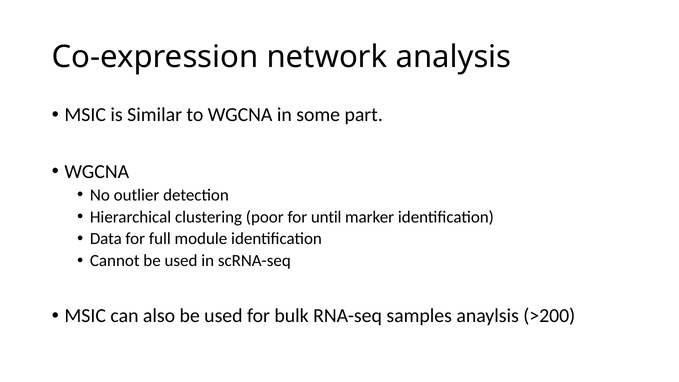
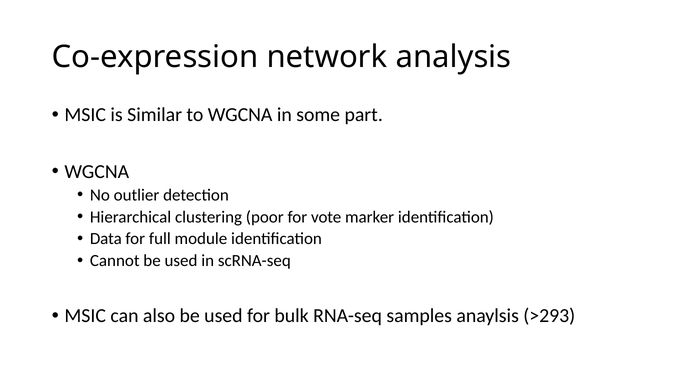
until: until -> vote
>200: >200 -> >293
